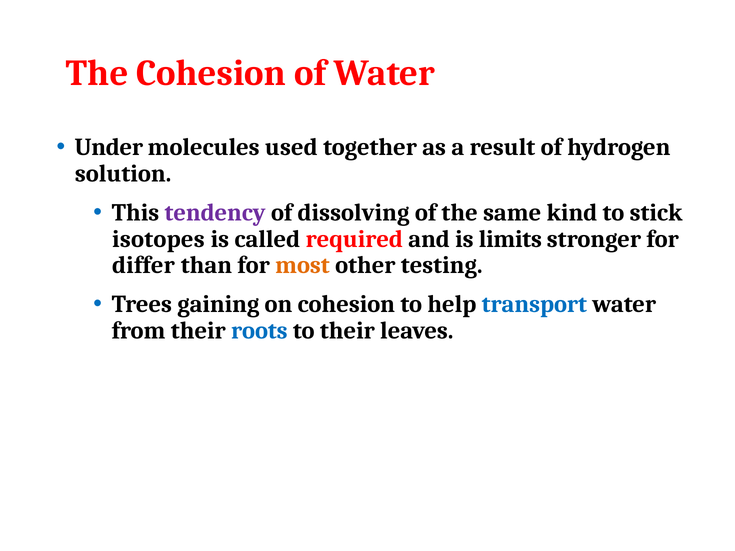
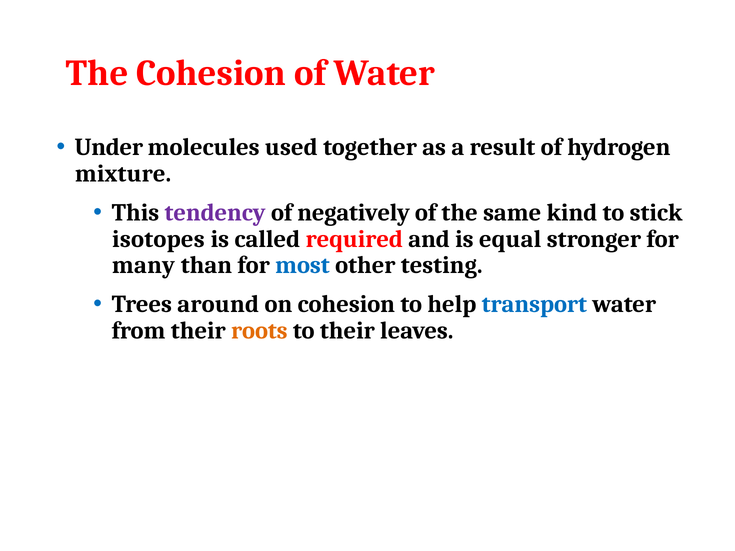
solution: solution -> mixture
dissolving: dissolving -> negatively
limits: limits -> equal
differ: differ -> many
most colour: orange -> blue
gaining: gaining -> around
roots colour: blue -> orange
